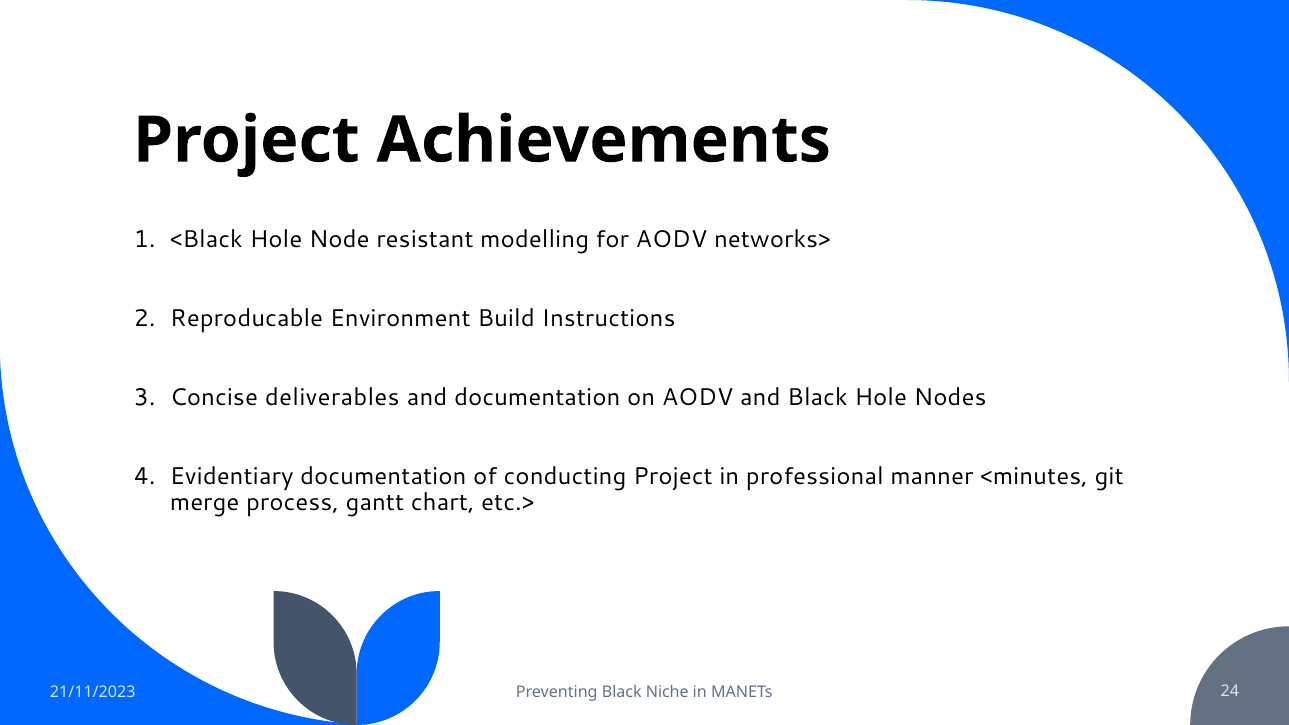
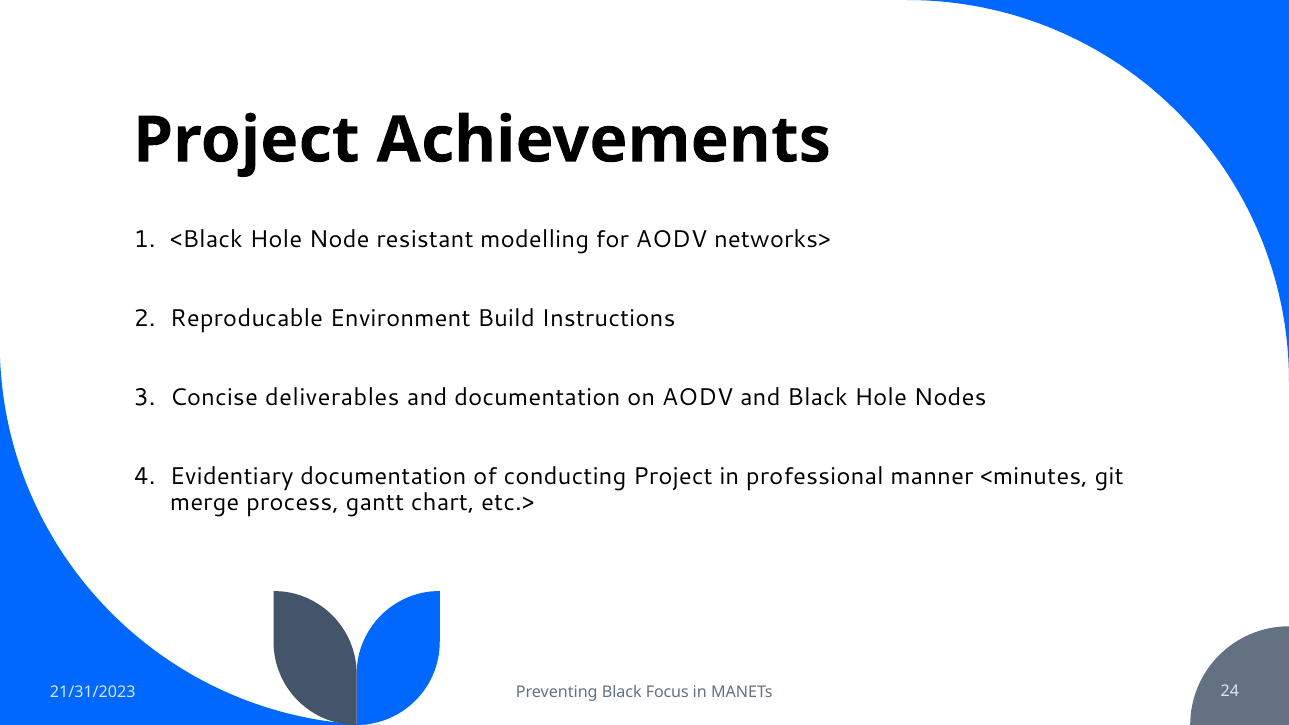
21/11/2023: 21/11/2023 -> 21/31/2023
Niche: Niche -> Focus
